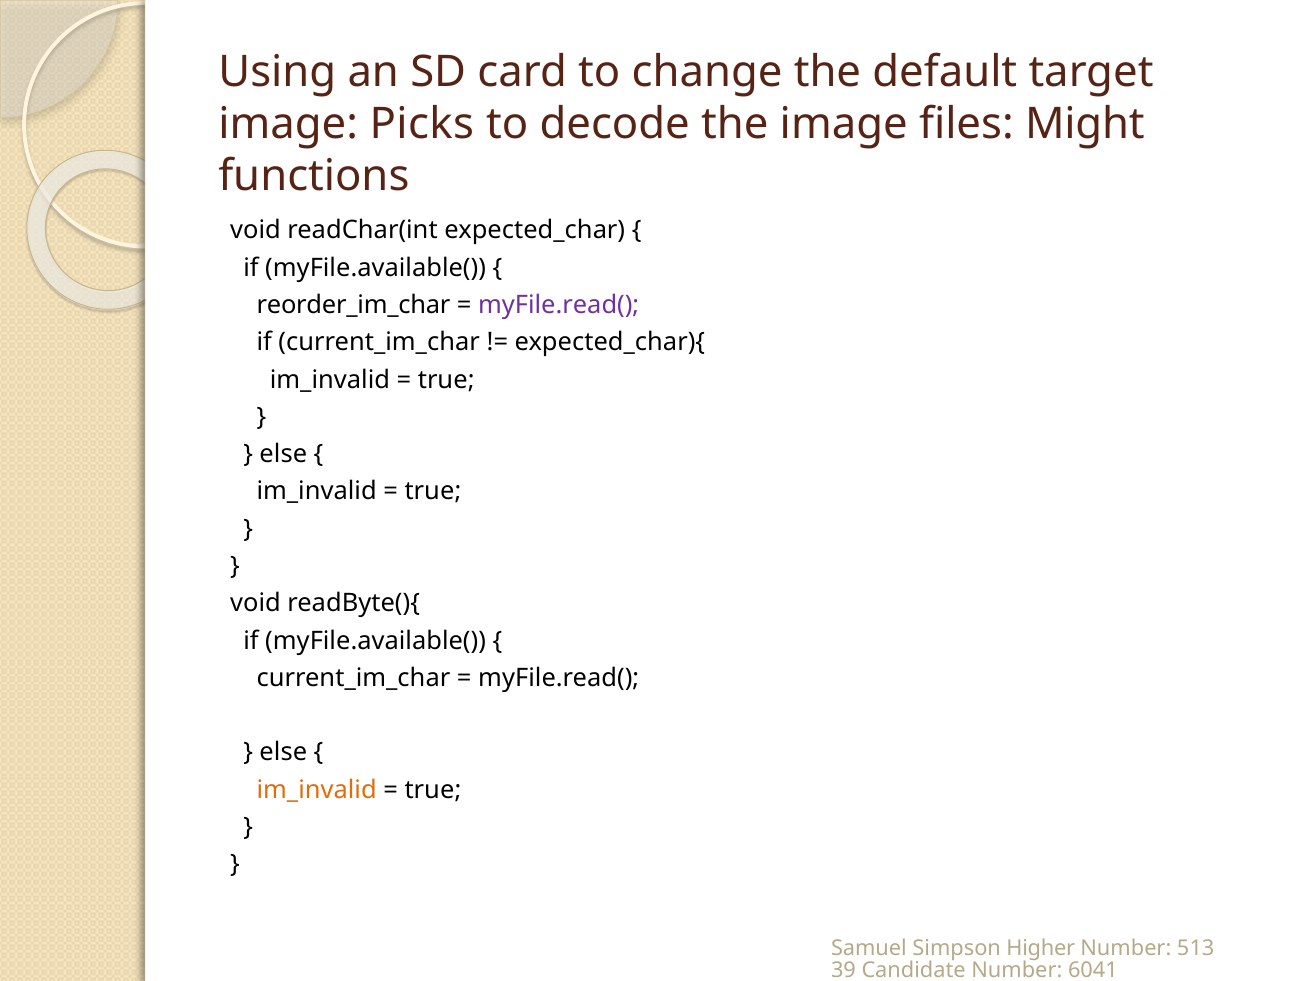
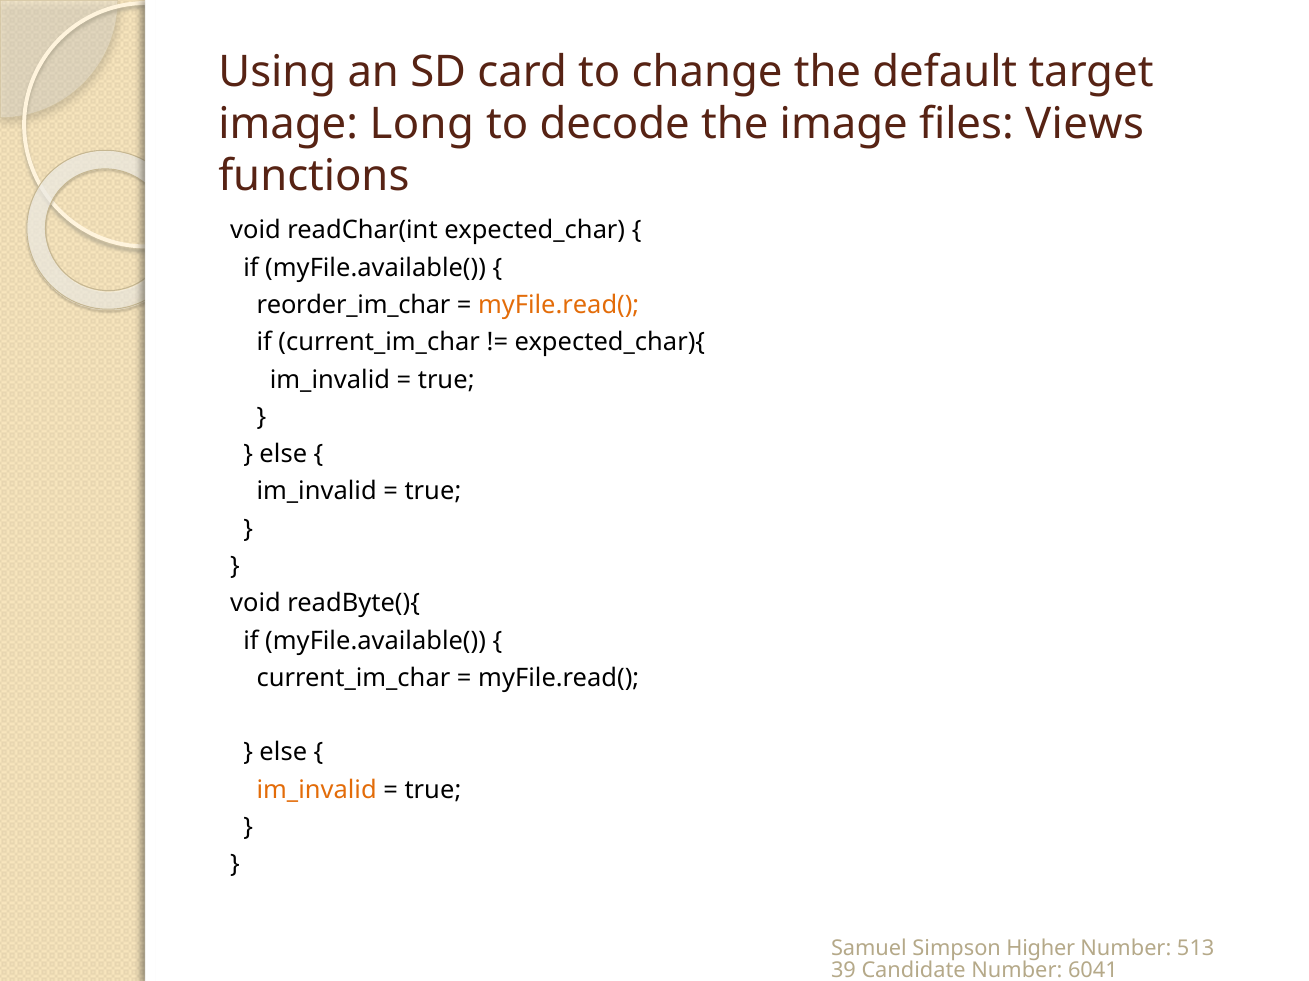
Picks: Picks -> Long
Might: Might -> Views
myFile.read( at (559, 305) colour: purple -> orange
